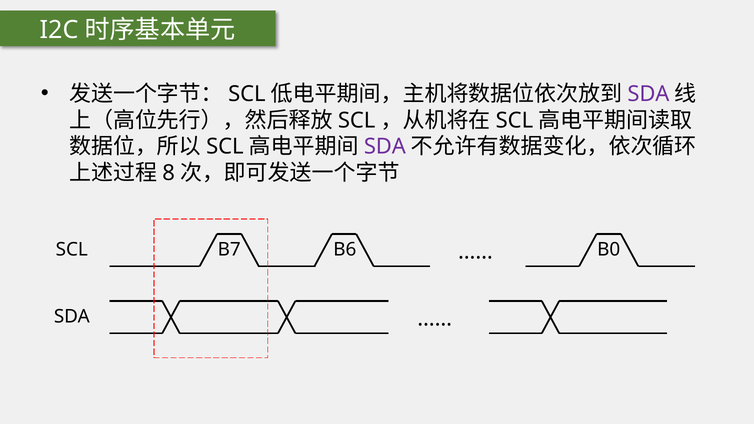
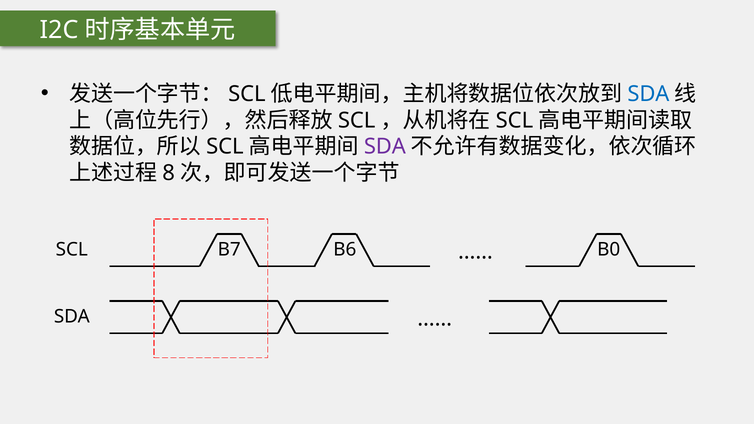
SDA at (648, 94) colour: purple -> blue
